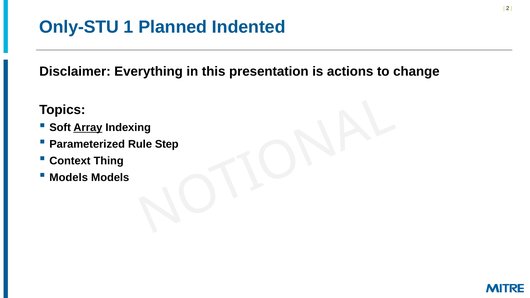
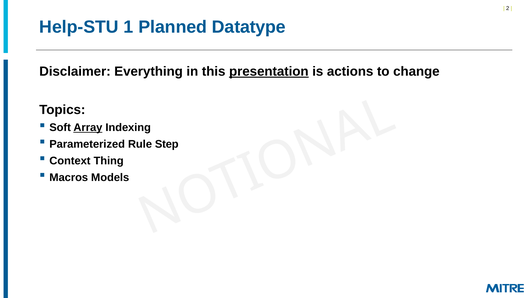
Only-STU: Only-STU -> Help-STU
Indented: Indented -> Datatype
presentation underline: none -> present
Models at (69, 177): Models -> Macros
